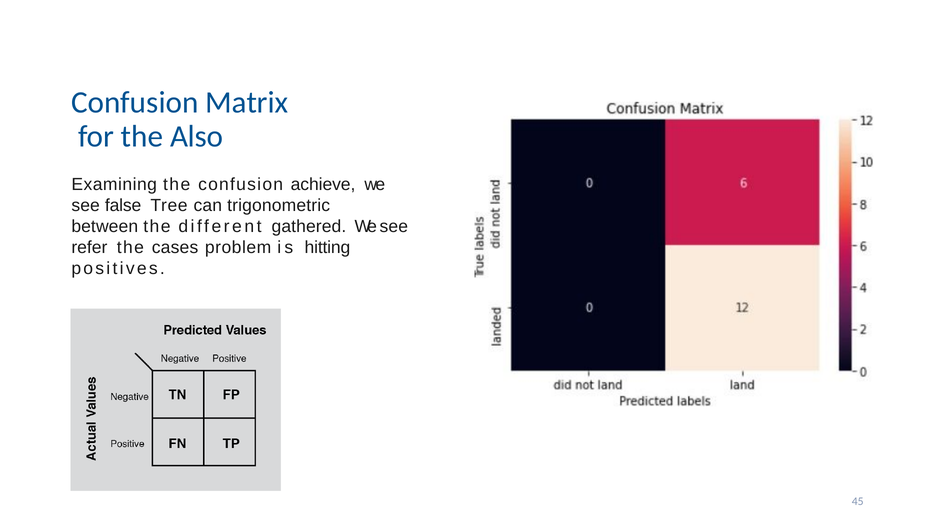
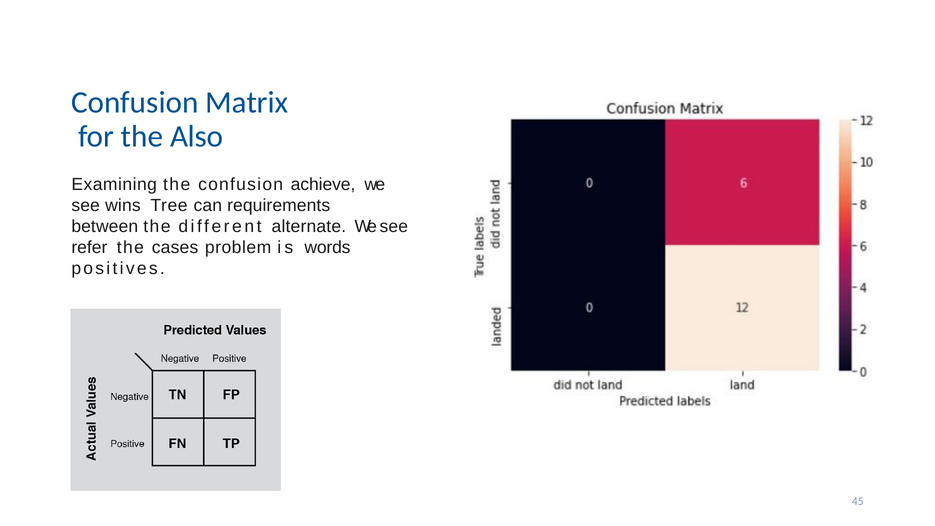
false: false -> wins
trigonometric: trigonometric -> requirements
gathered: gathered -> alternate
hitting: hitting -> words
